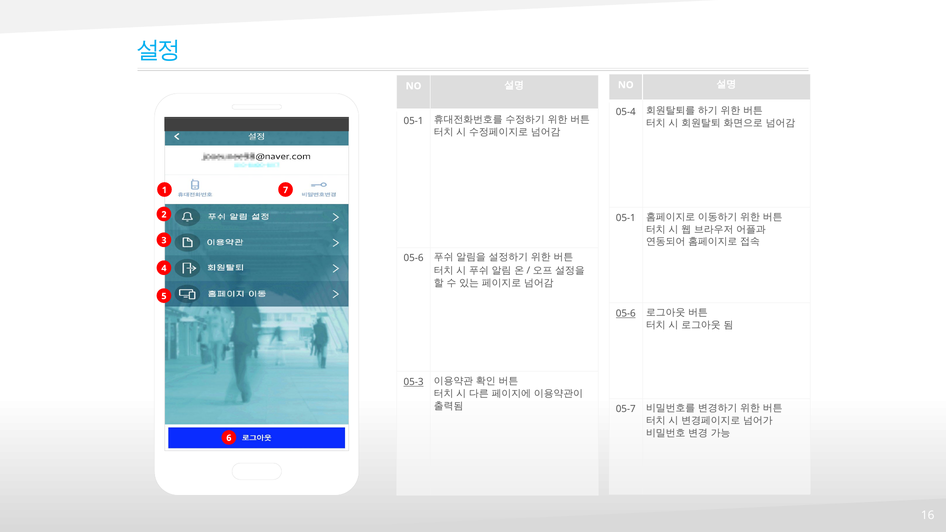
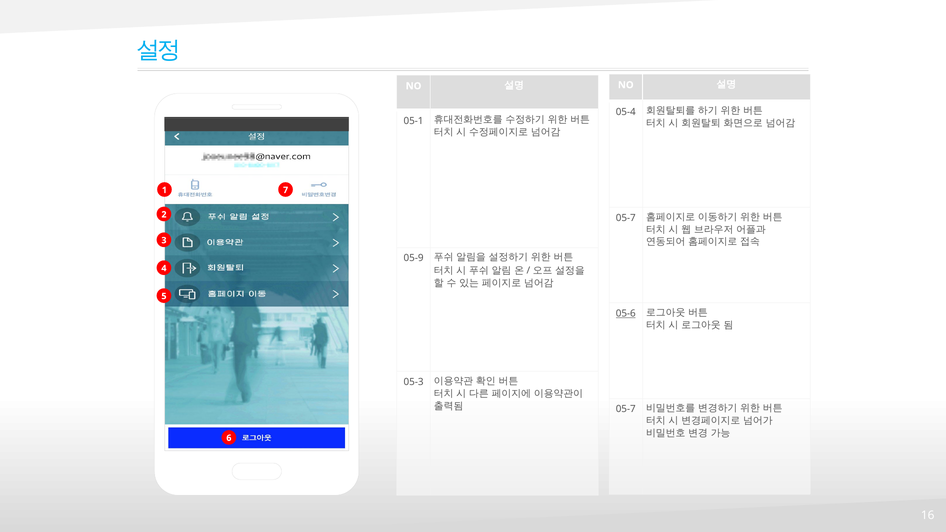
05-1 at (626, 218): 05-1 -> 05-7
05-6 at (414, 258): 05-6 -> 05-9
05-3 underline: present -> none
